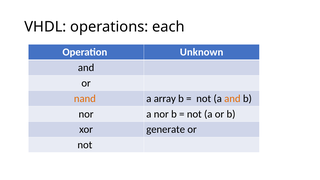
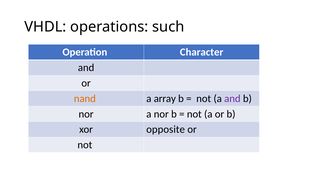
each: each -> such
Unknown: Unknown -> Character
and at (232, 99) colour: orange -> purple
generate: generate -> opposite
